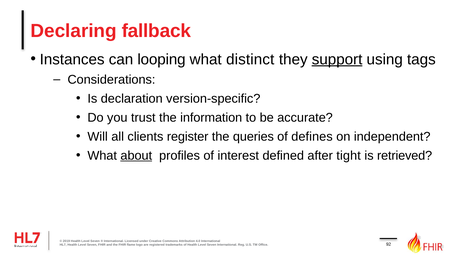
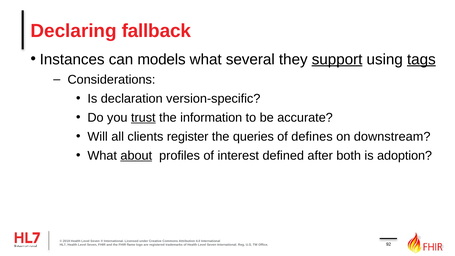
looping: looping -> models
distinct: distinct -> several
tags underline: none -> present
trust underline: none -> present
independent: independent -> downstream
tight: tight -> both
retrieved: retrieved -> adoption
